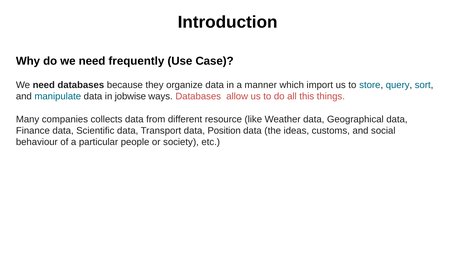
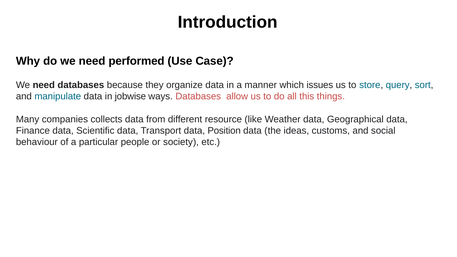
frequently: frequently -> performed
import: import -> issues
